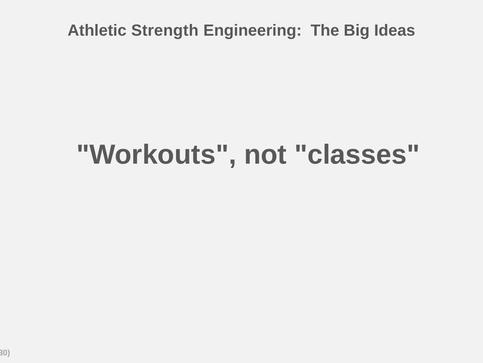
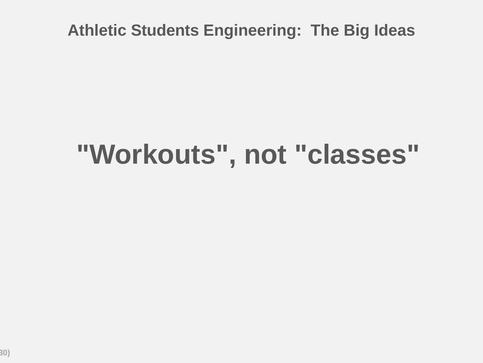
Strength: Strength -> Students
